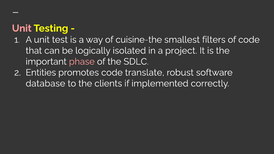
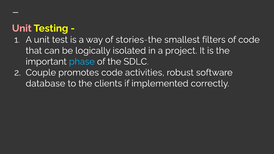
cuisine-the: cuisine-the -> stories-the
phase colour: pink -> light blue
Entities: Entities -> Couple
translate: translate -> activities
